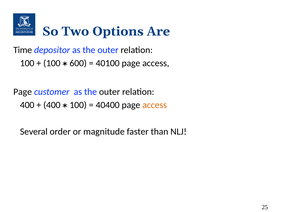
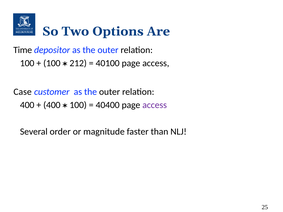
600: 600 -> 212
Page at (23, 92): Page -> Case
access at (155, 105) colour: orange -> purple
